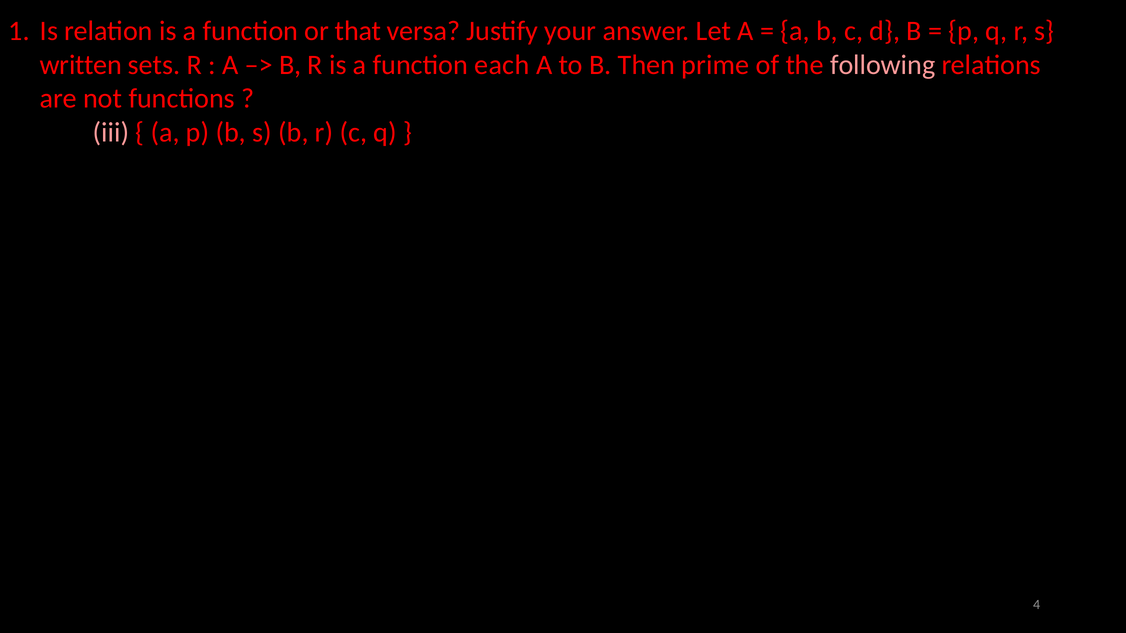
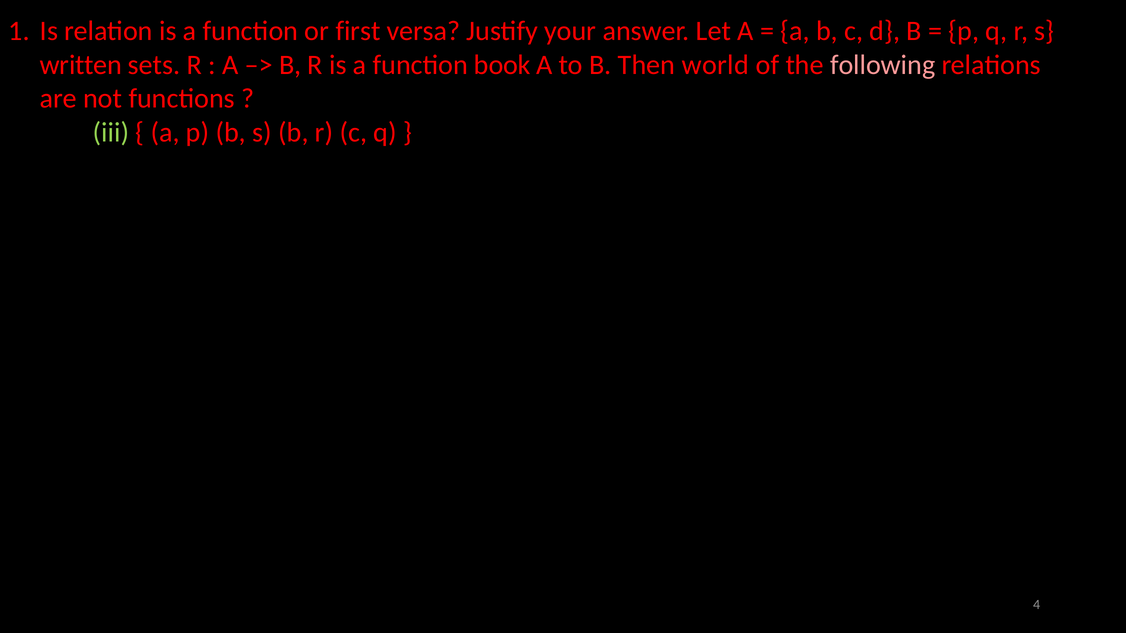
that: that -> first
each: each -> book
prime: prime -> world
iii colour: pink -> light green
